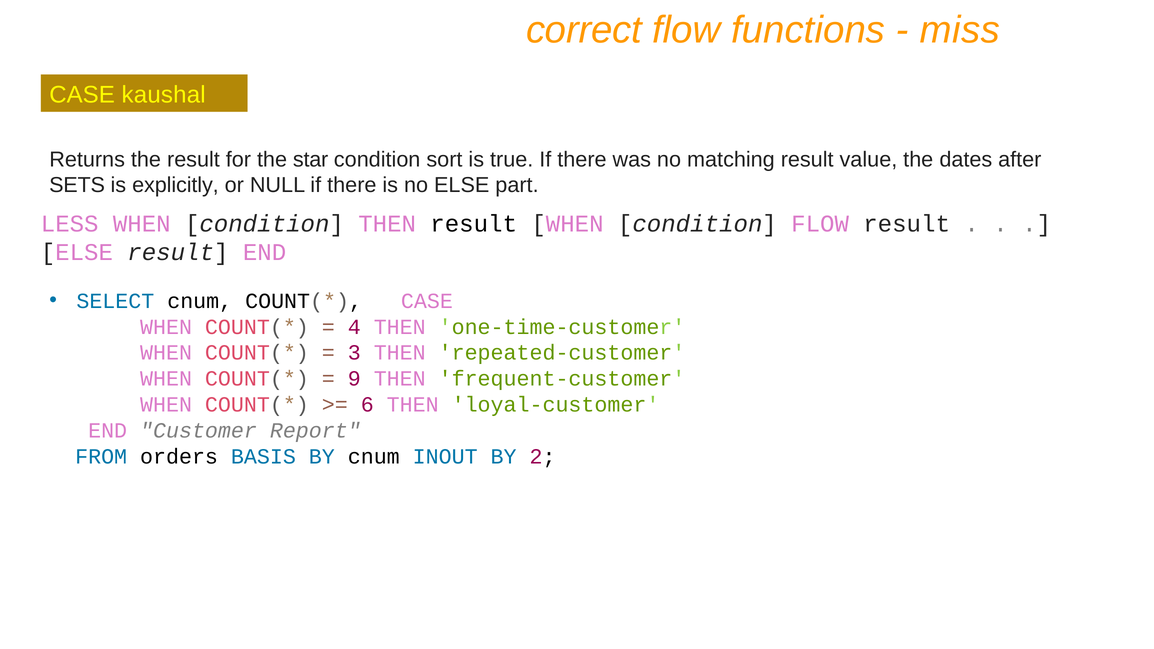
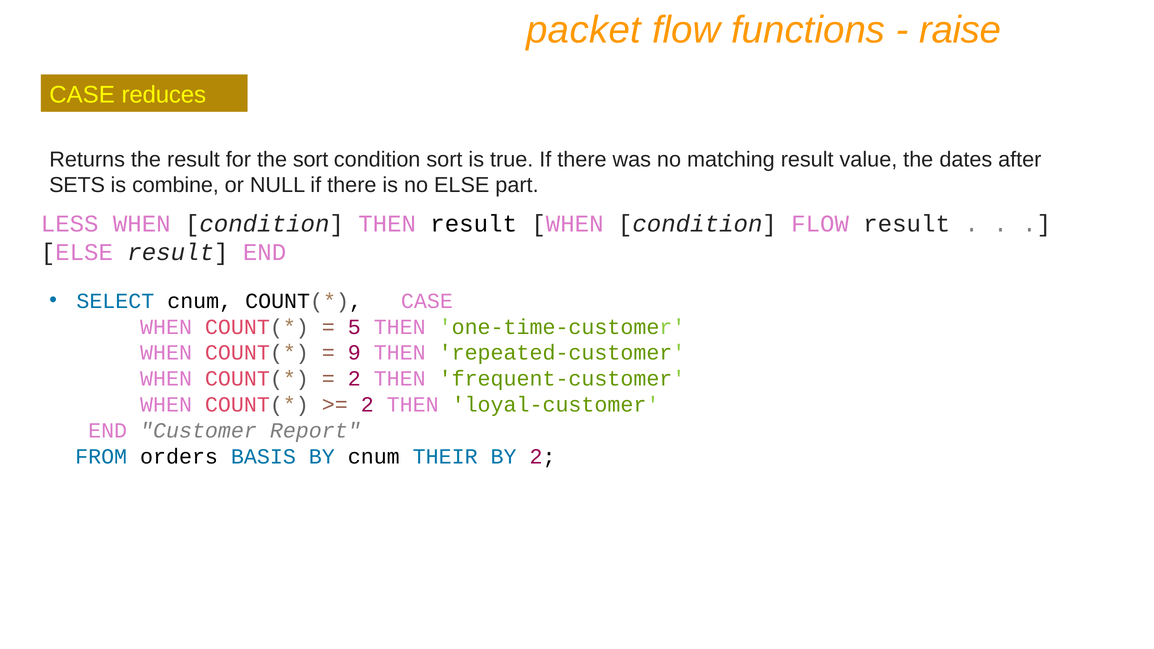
correct: correct -> packet
miss: miss -> raise
kaushal: kaushal -> reduces
the star: star -> sort
explicitly: explicitly -> combine
4: 4 -> 5
3: 3 -> 9
9 at (354, 379): 9 -> 2
6 at (367, 405): 6 -> 2
INOUT: INOUT -> THEIR
